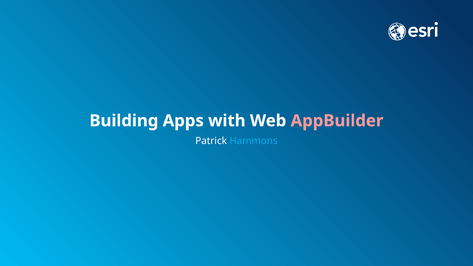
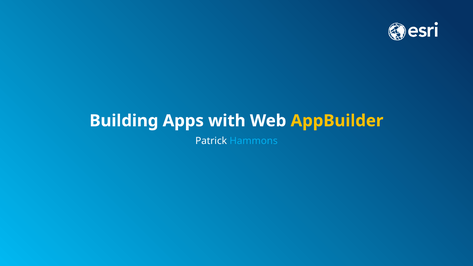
AppBuilder colour: pink -> yellow
